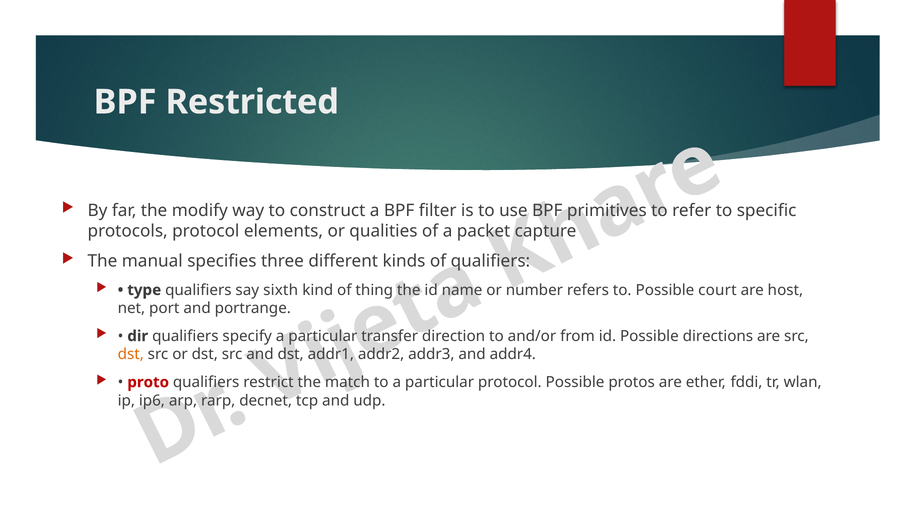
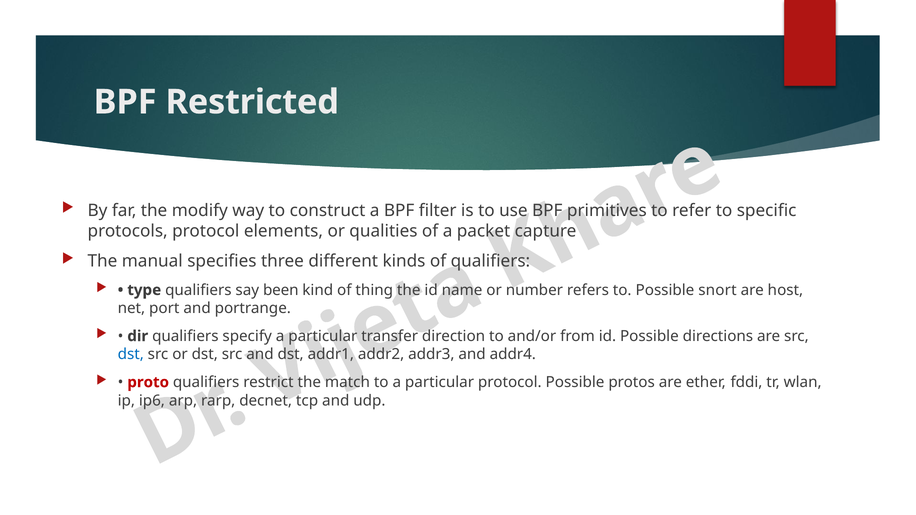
sixth: sixth -> been
court: court -> snort
dst at (131, 355) colour: orange -> blue
